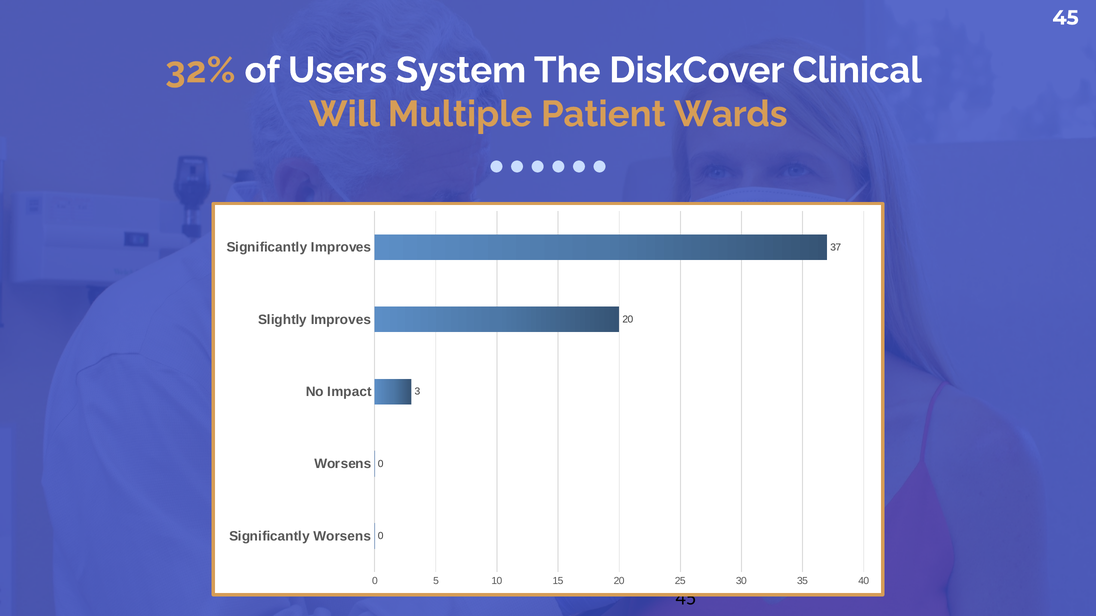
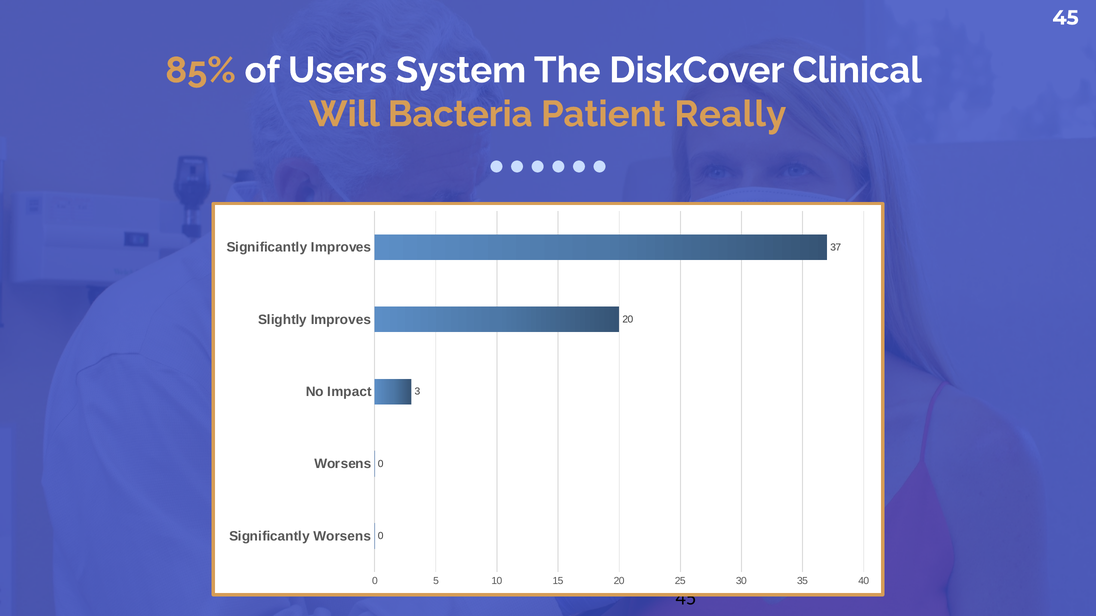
32%: 32% -> 85%
Multiple: Multiple -> Bacteria
Wards: Wards -> Really
